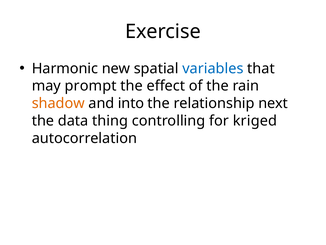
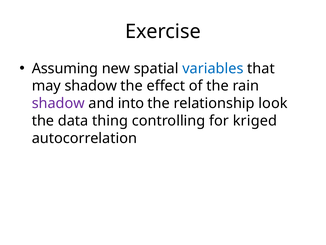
Harmonic: Harmonic -> Assuming
may prompt: prompt -> shadow
shadow at (58, 103) colour: orange -> purple
next: next -> look
